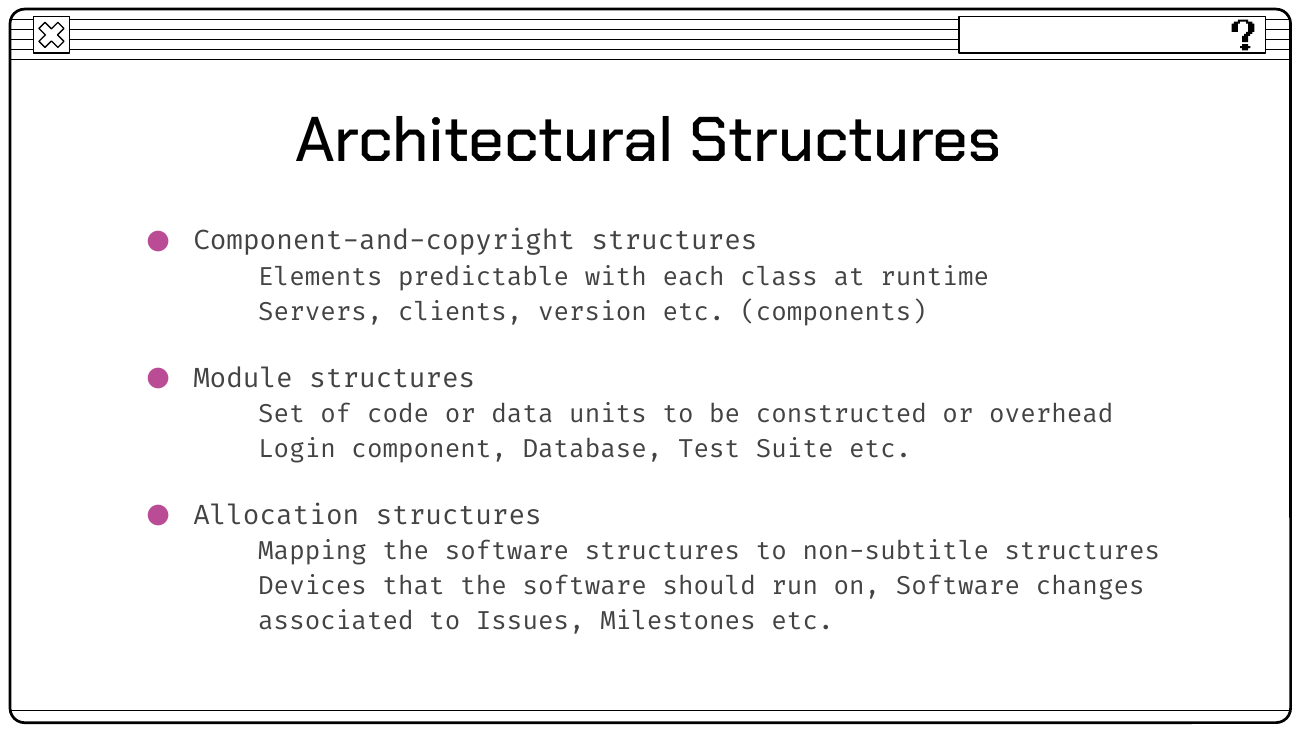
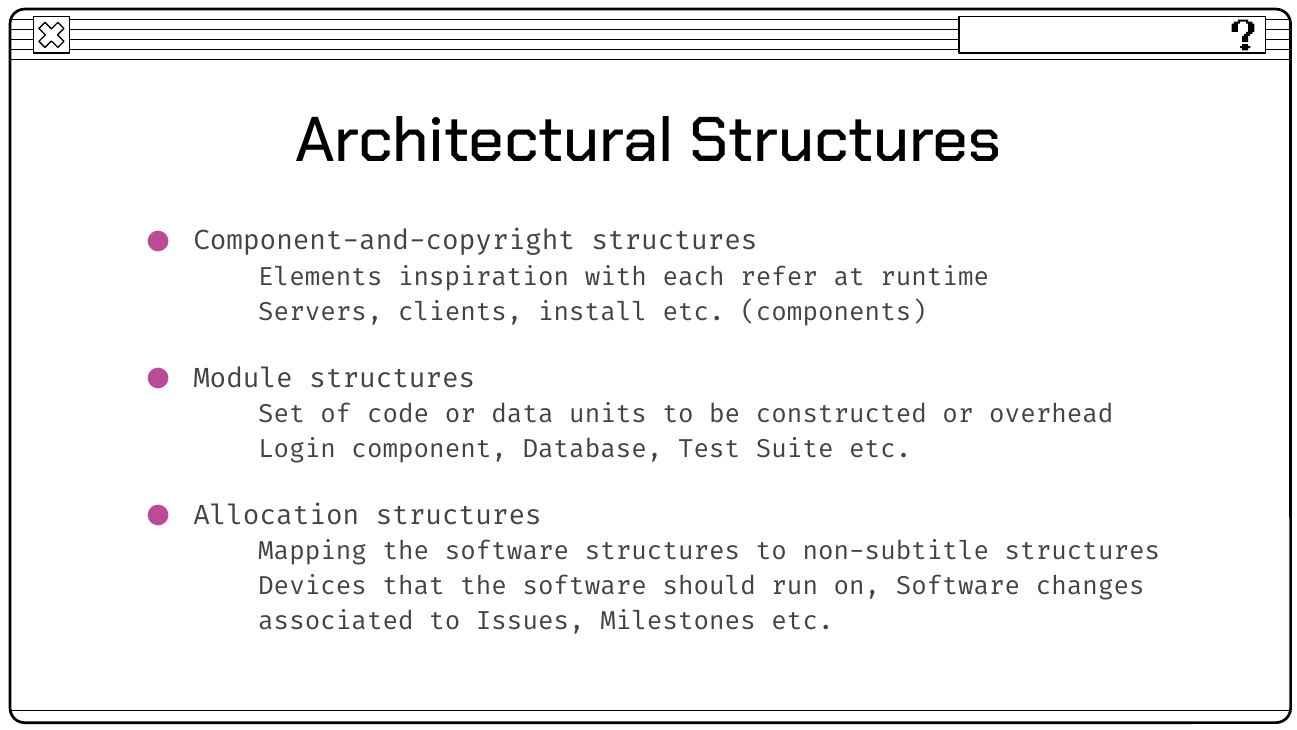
predictable: predictable -> inspiration
class: class -> refer
version: version -> install
